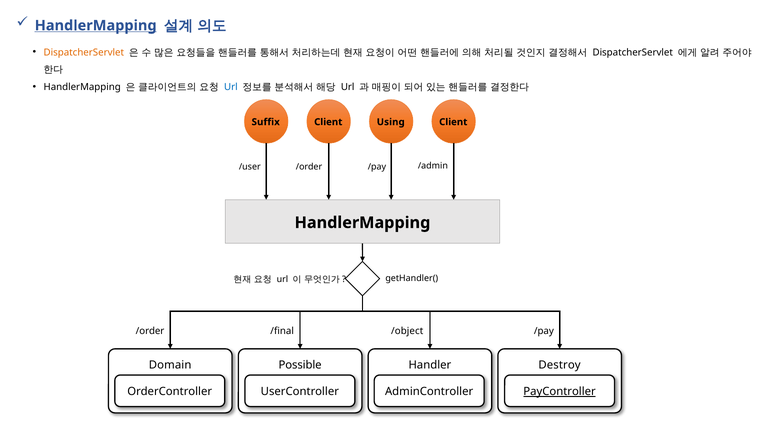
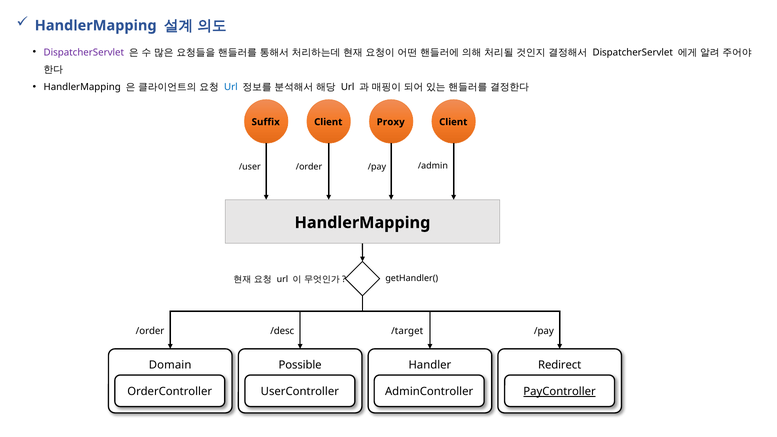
HandlerMapping at (96, 26) underline: present -> none
DispatcherServlet at (84, 52) colour: orange -> purple
Using: Using -> Proxy
/final: /final -> /desc
/object: /object -> /target
Destroy: Destroy -> Redirect
